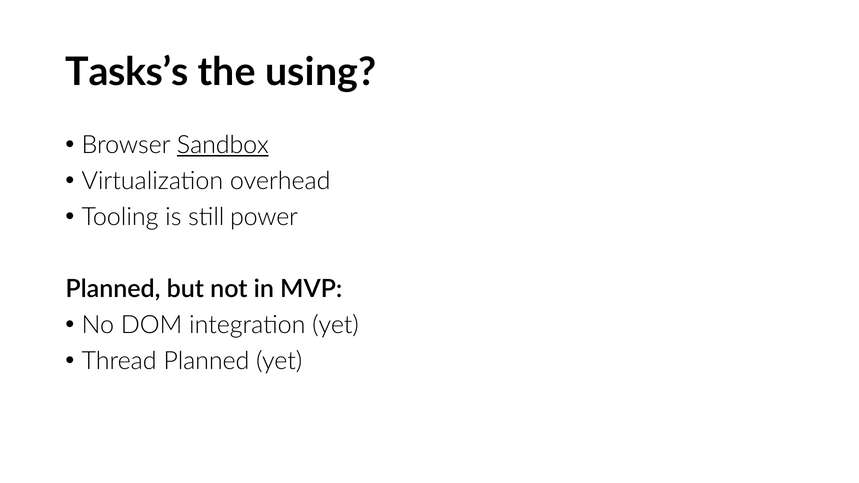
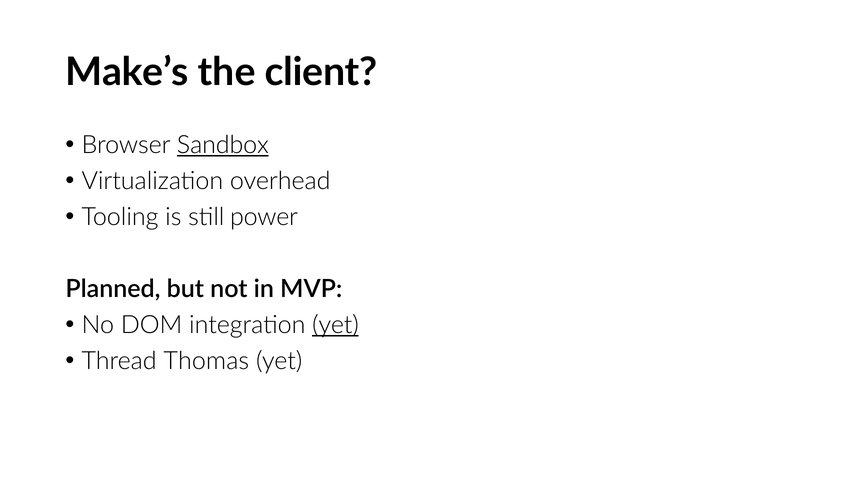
Tasks’s: Tasks’s -> Make’s
using: using -> client
yet at (335, 325) underline: none -> present
Thread Planned: Planned -> Thomas
